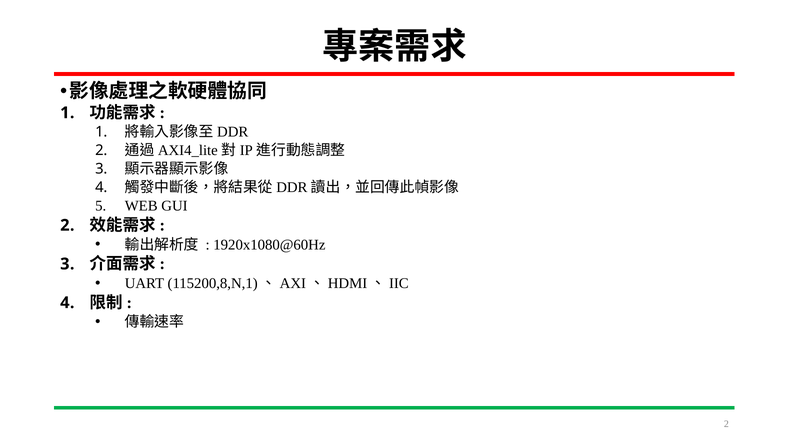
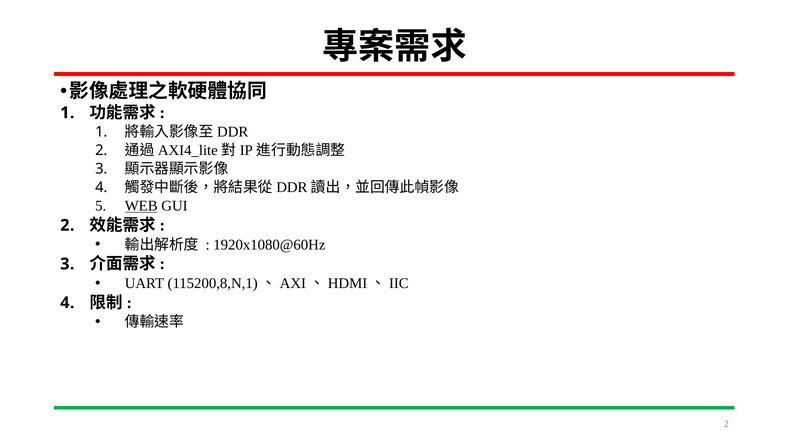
WEB underline: none -> present
